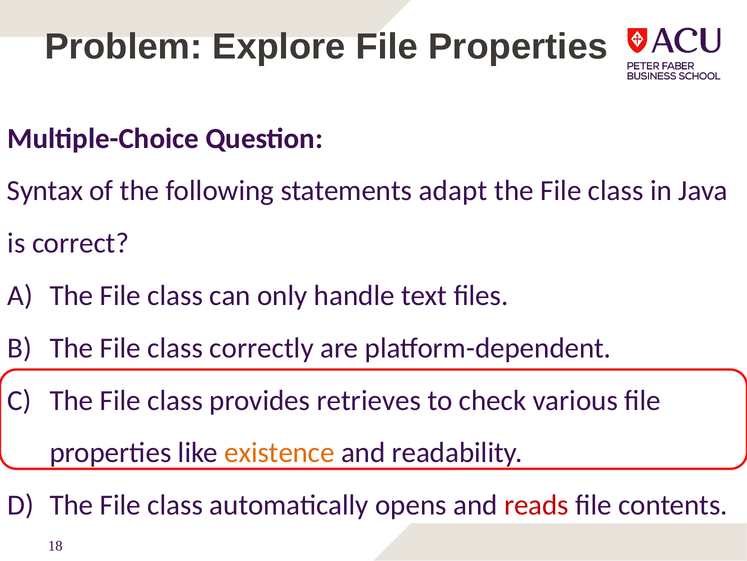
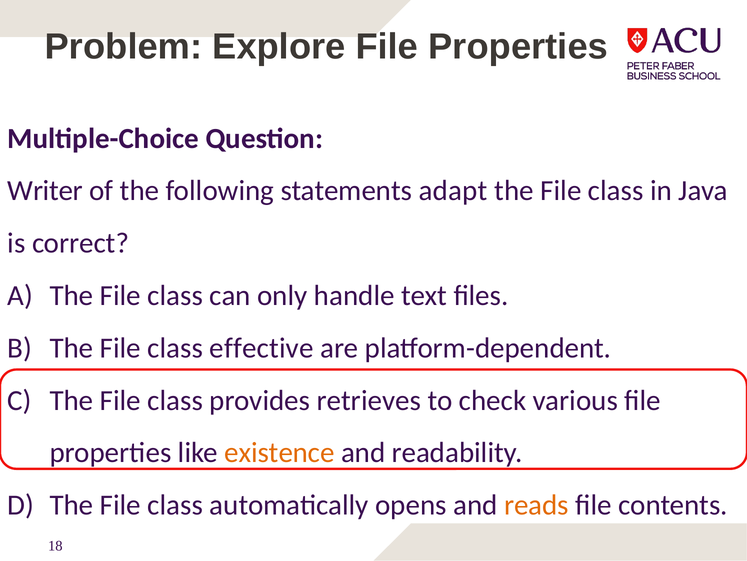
Syntax: Syntax -> Writer
correctly: correctly -> effective
reads colour: red -> orange
